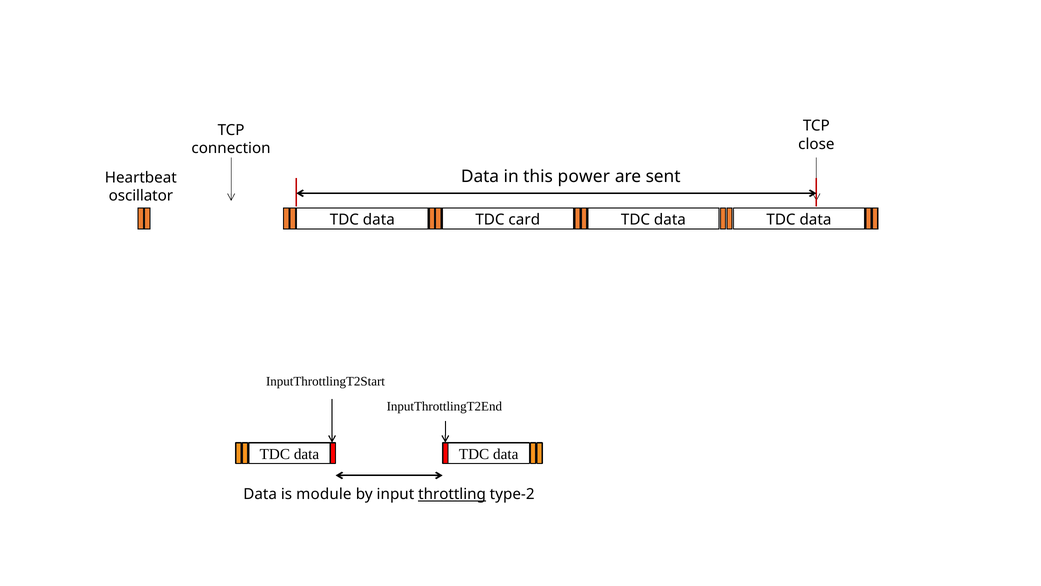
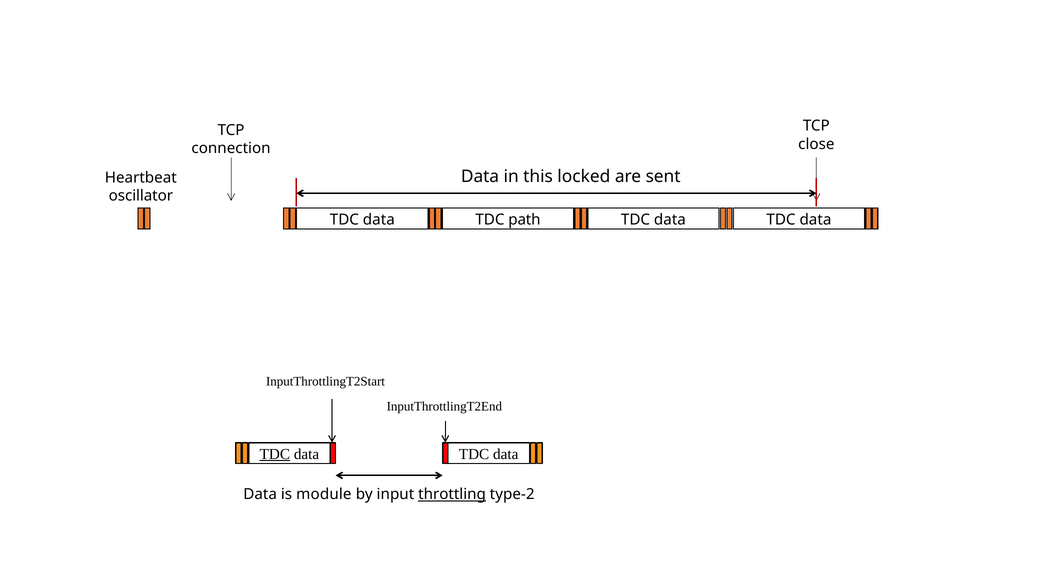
power: power -> locked
card: card -> path
TDC at (275, 454) underline: none -> present
